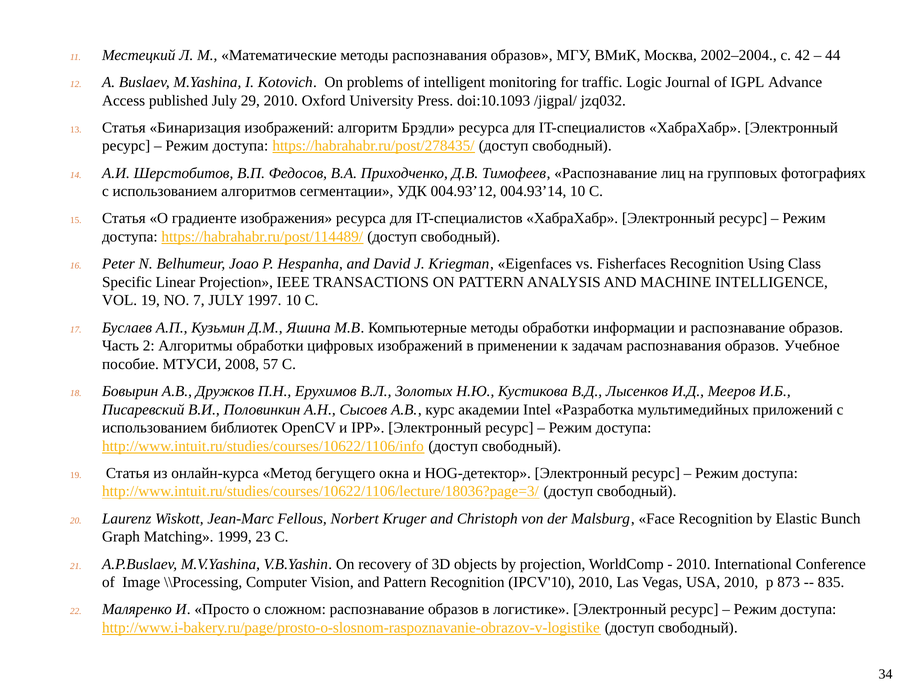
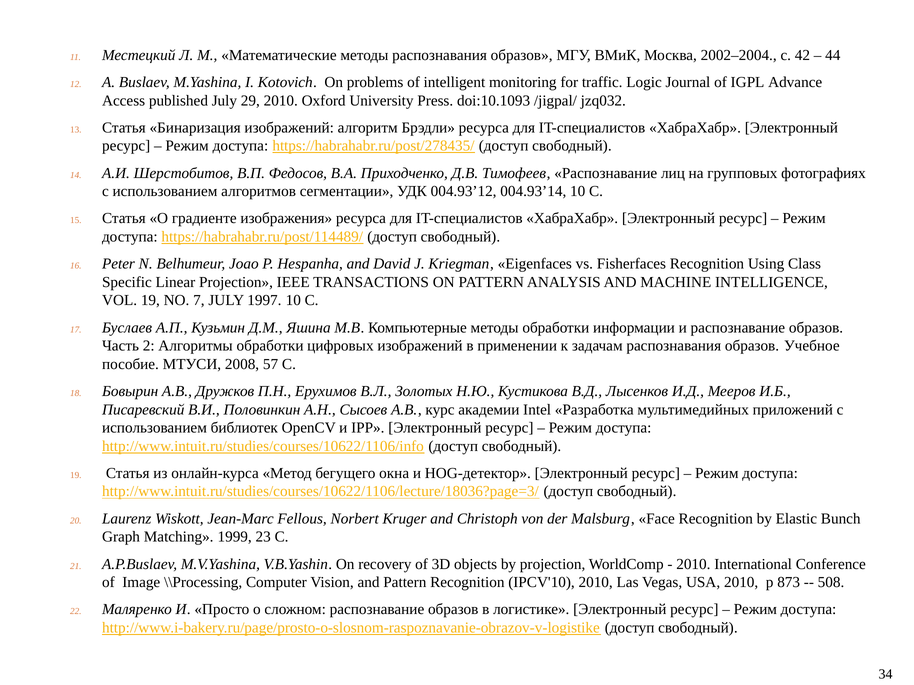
835: 835 -> 508
